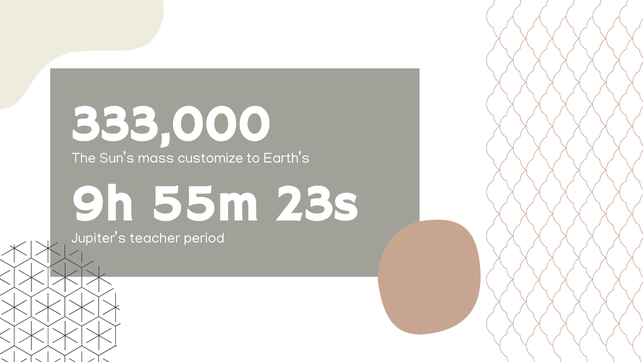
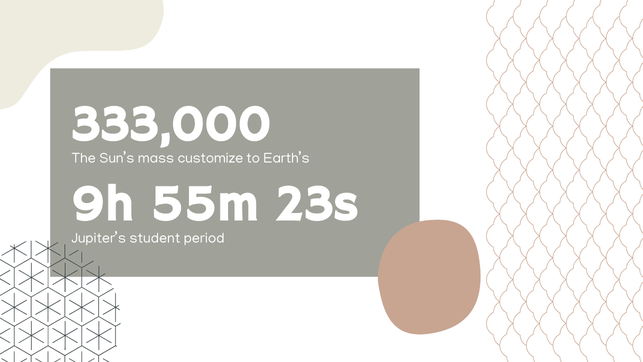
teacher: teacher -> student
